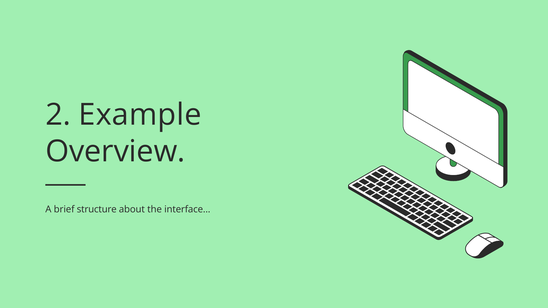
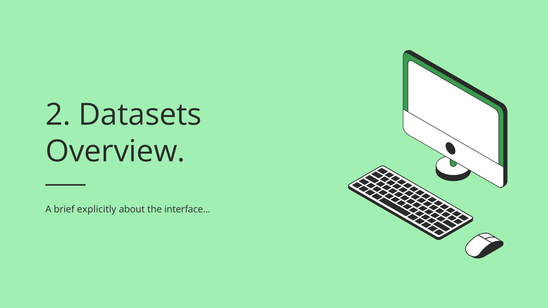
Example: Example -> Datasets
structure: structure -> explicitly
